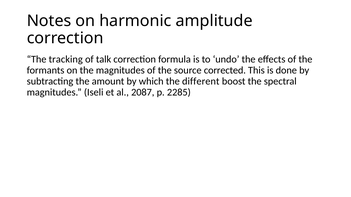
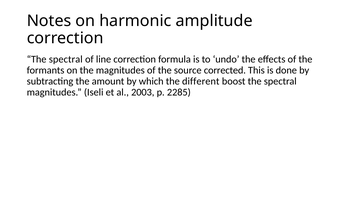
tracking at (66, 59): tracking -> spectral
talk: talk -> line
2087: 2087 -> 2003
